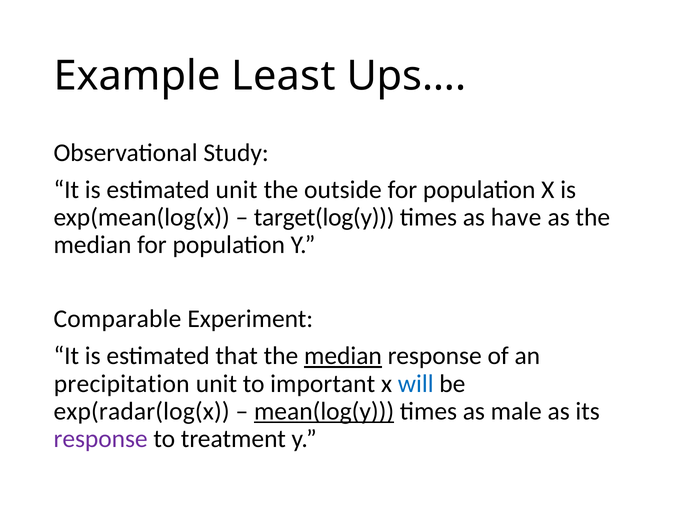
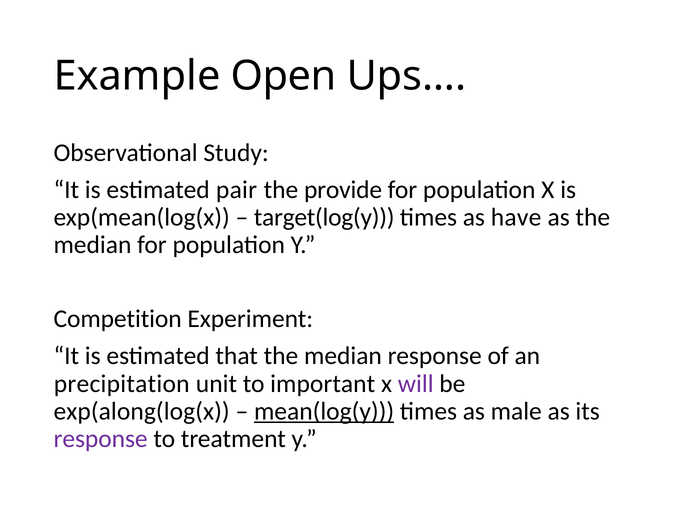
Least: Least -> Open
estimated unit: unit -> pair
outside: outside -> provide
Comparable: Comparable -> Competition
median at (343, 356) underline: present -> none
will colour: blue -> purple
exp(radar(log(x: exp(radar(log(x -> exp(along(log(x
